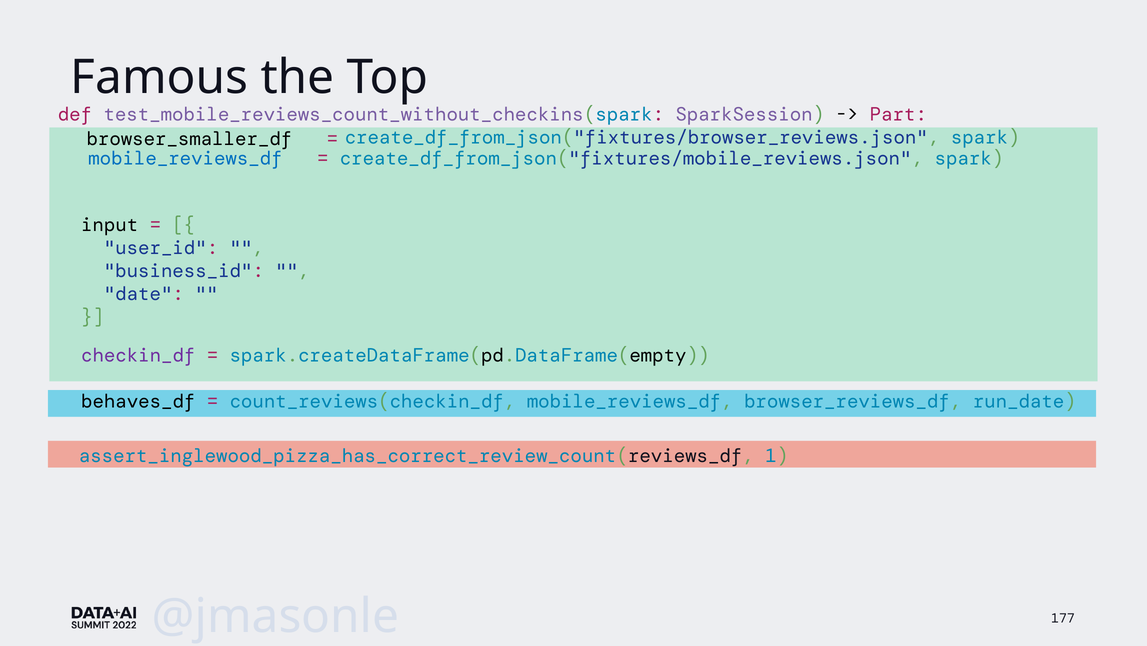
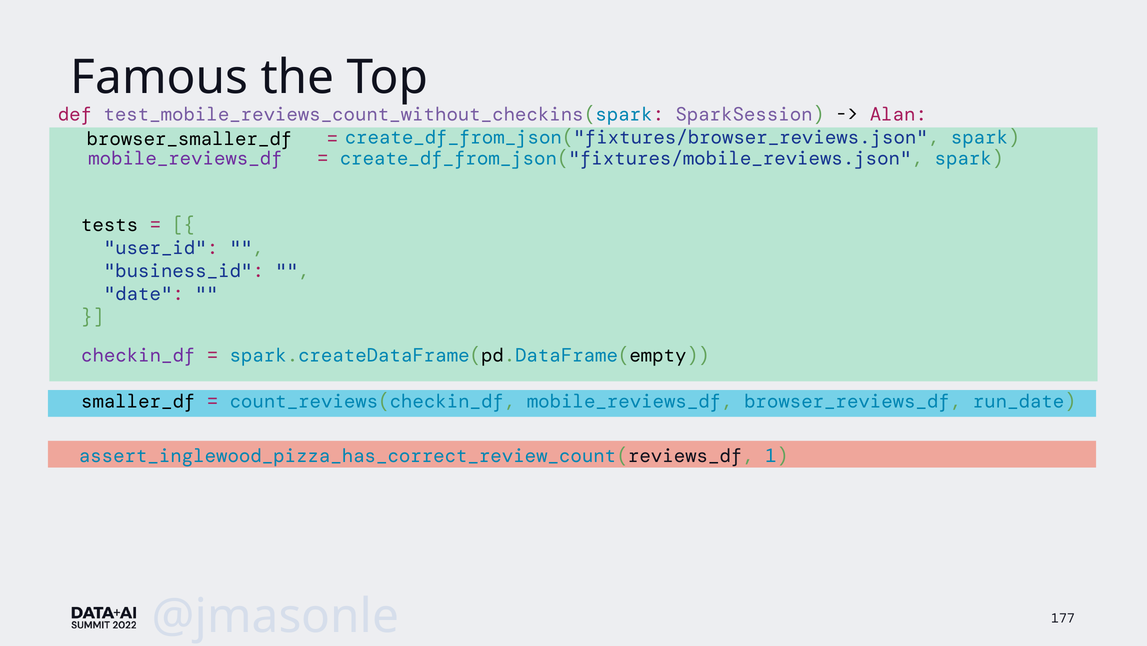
Part: Part -> Alan
mobile_reviews_df at (185, 158) colour: blue -> purple
input: input -> tests
behaves_df: behaves_df -> smaller_df
